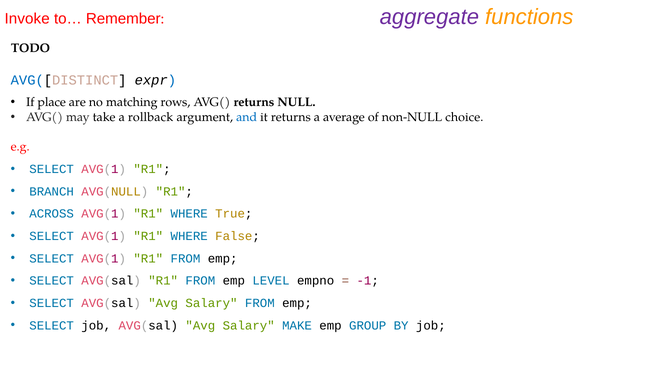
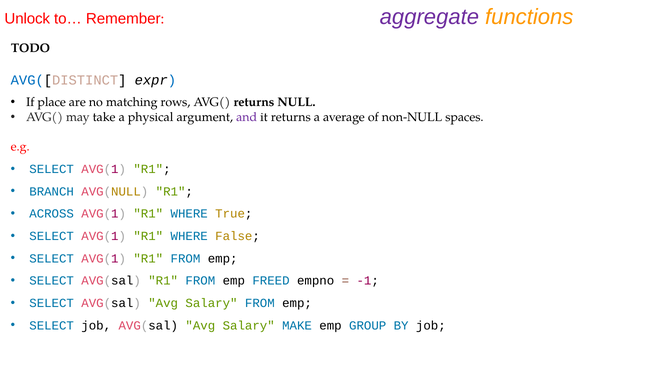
Invoke: Invoke -> Unlock
rollback: rollback -> physical
and colour: blue -> purple
choice: choice -> spaces
LEVEL: LEVEL -> FREED
